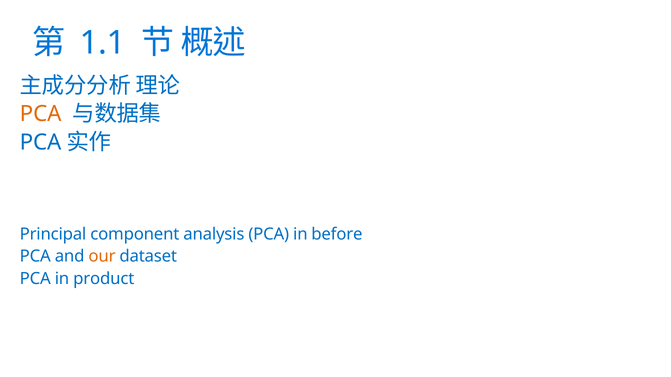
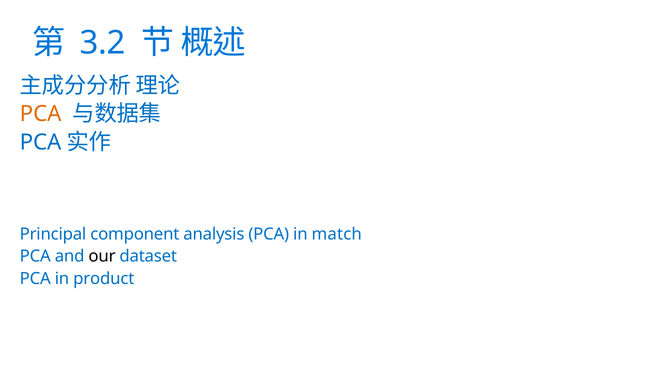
1.1: 1.1 -> 3.2
before: before -> match
our colour: orange -> black
